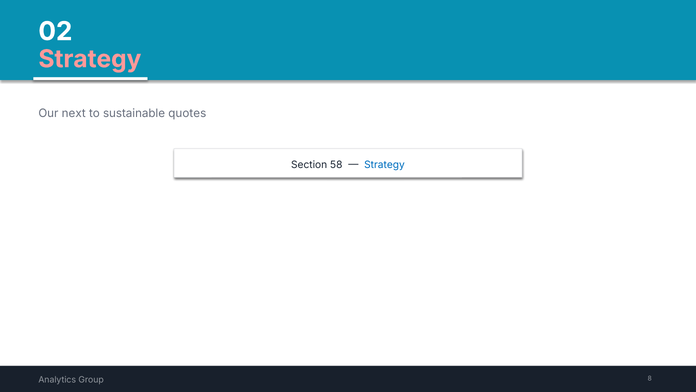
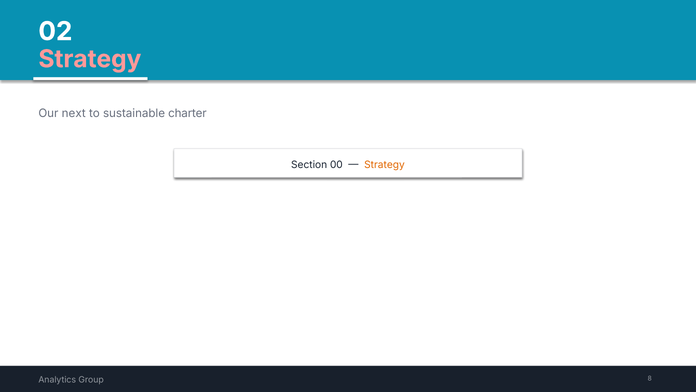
quotes: quotes -> charter
58: 58 -> 00
Strategy at (384, 165) colour: blue -> orange
